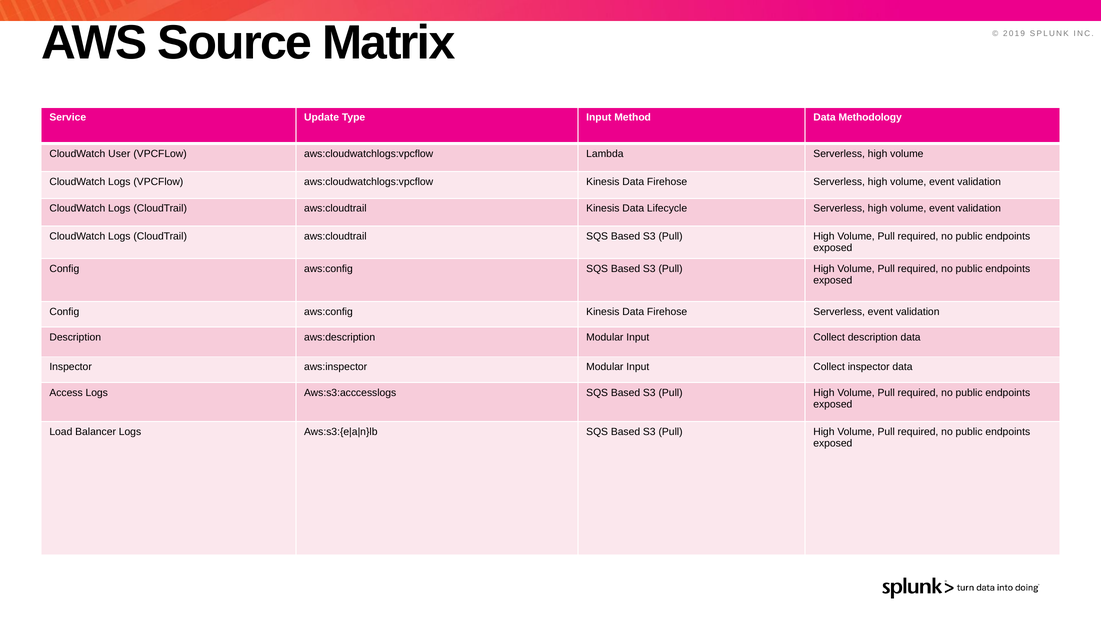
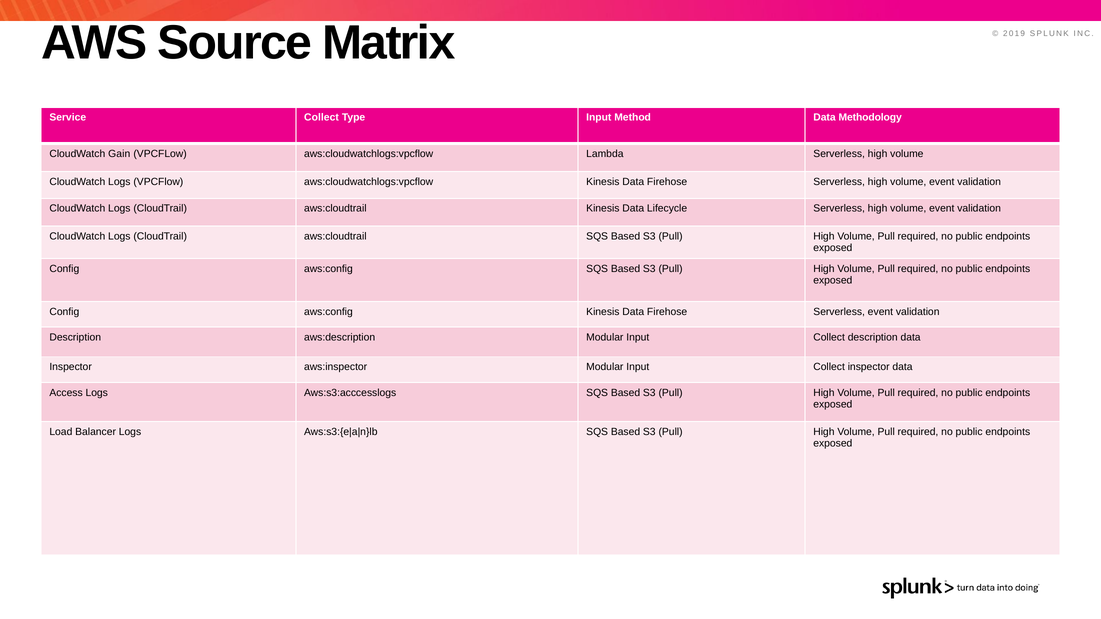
Service Update: Update -> Collect
User: User -> Gain
